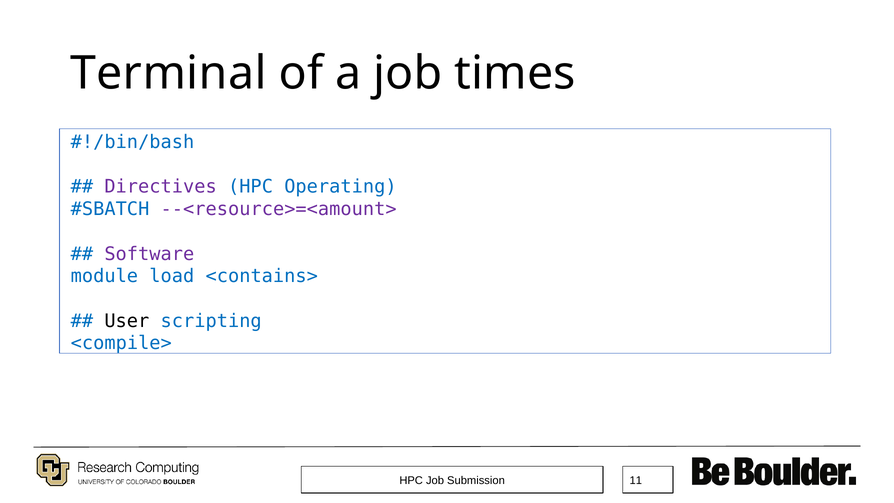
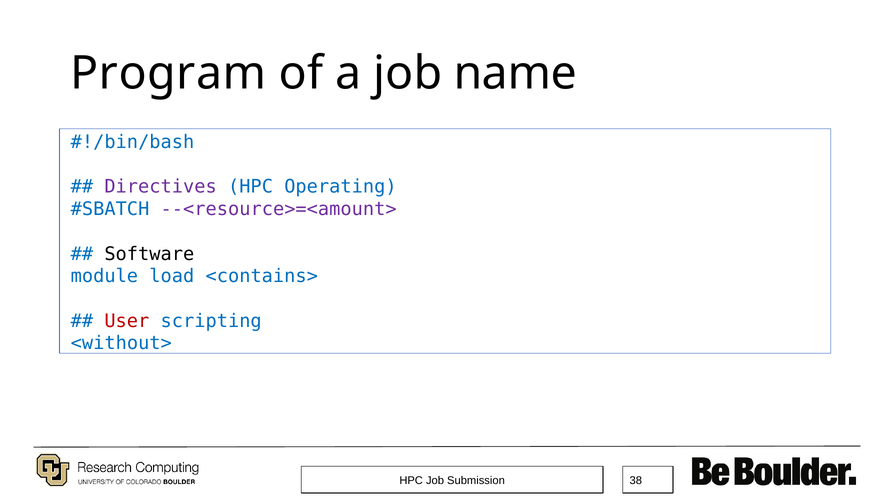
Terminal: Terminal -> Program
times: times -> name
Software colour: purple -> black
User colour: black -> red
<compile>: <compile> -> <without>
11: 11 -> 38
